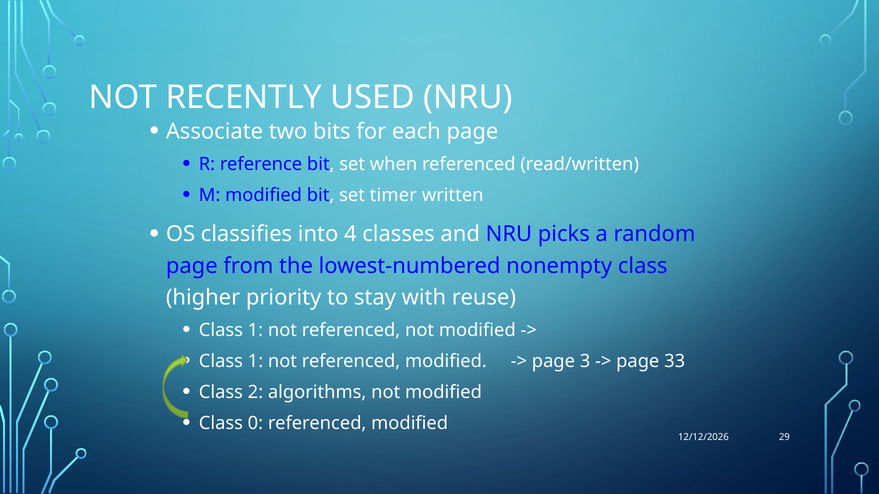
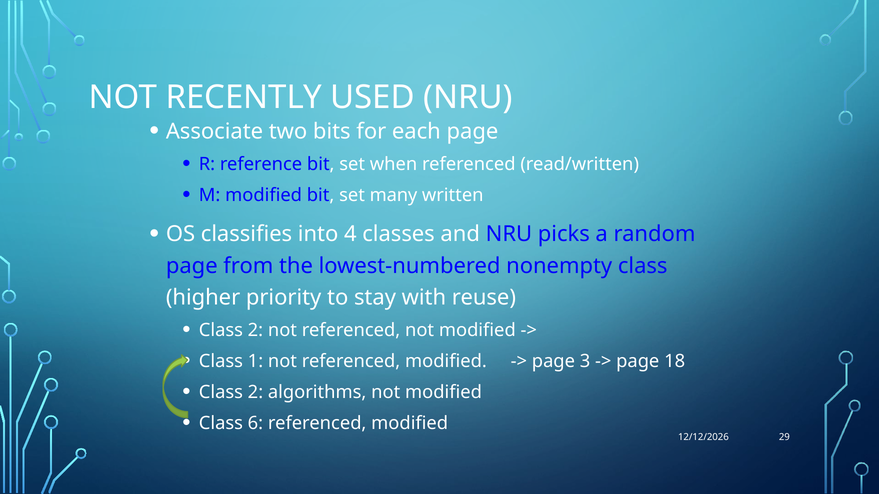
timer: timer -> many
1 at (255, 331): 1 -> 2
33: 33 -> 18
0: 0 -> 6
